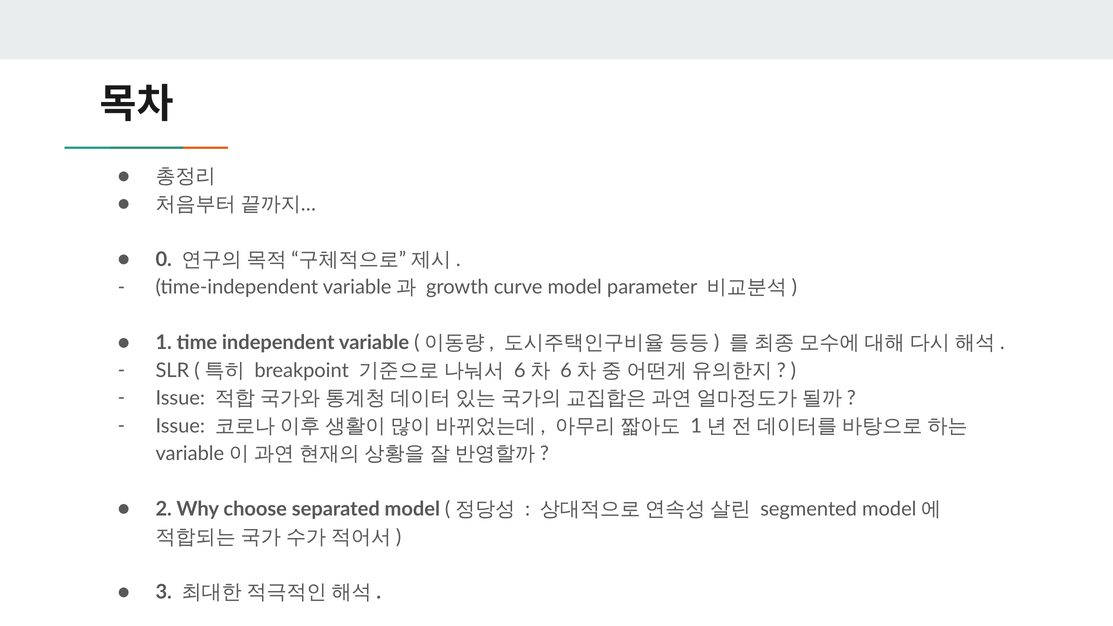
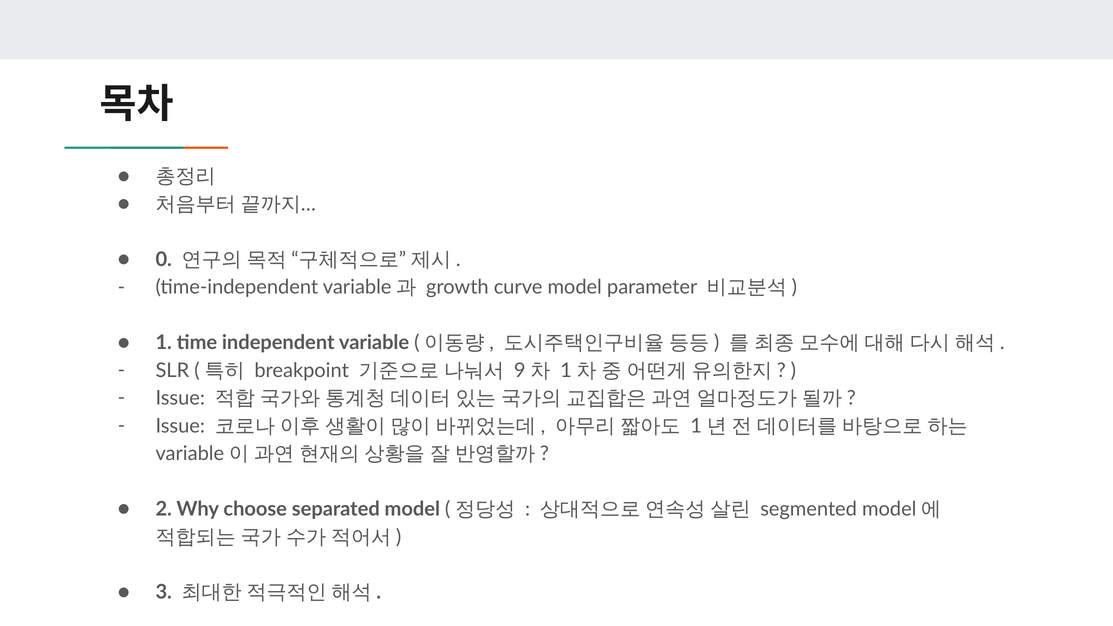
6 at (520, 371): 6 -> 9
6 at (566, 371): 6 -> 1
